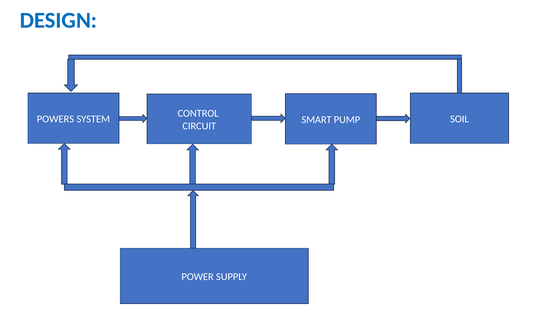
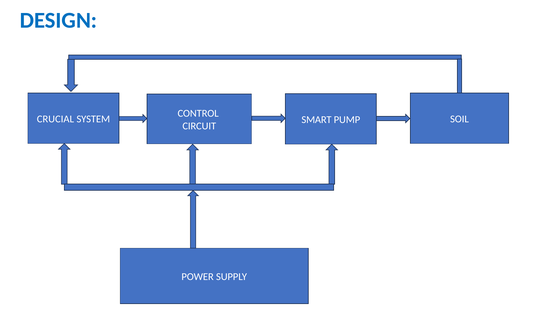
POWERS: POWERS -> CRUCIAL
